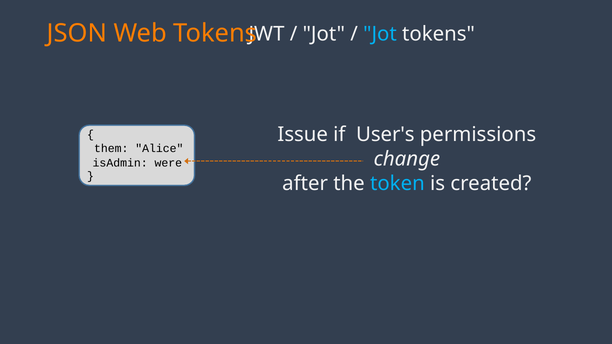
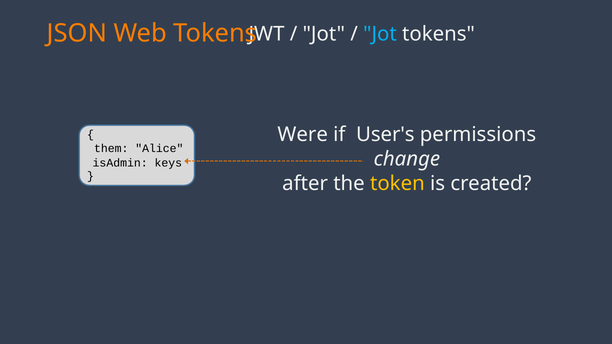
Issue: Issue -> Were
were: were -> keys
token colour: light blue -> yellow
